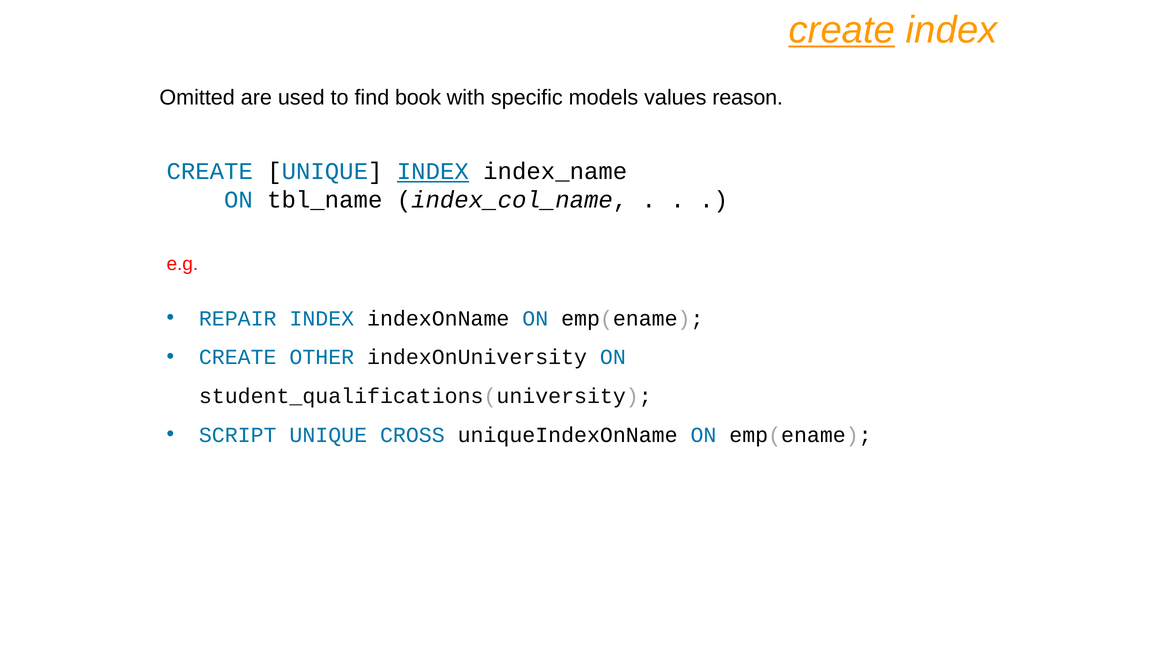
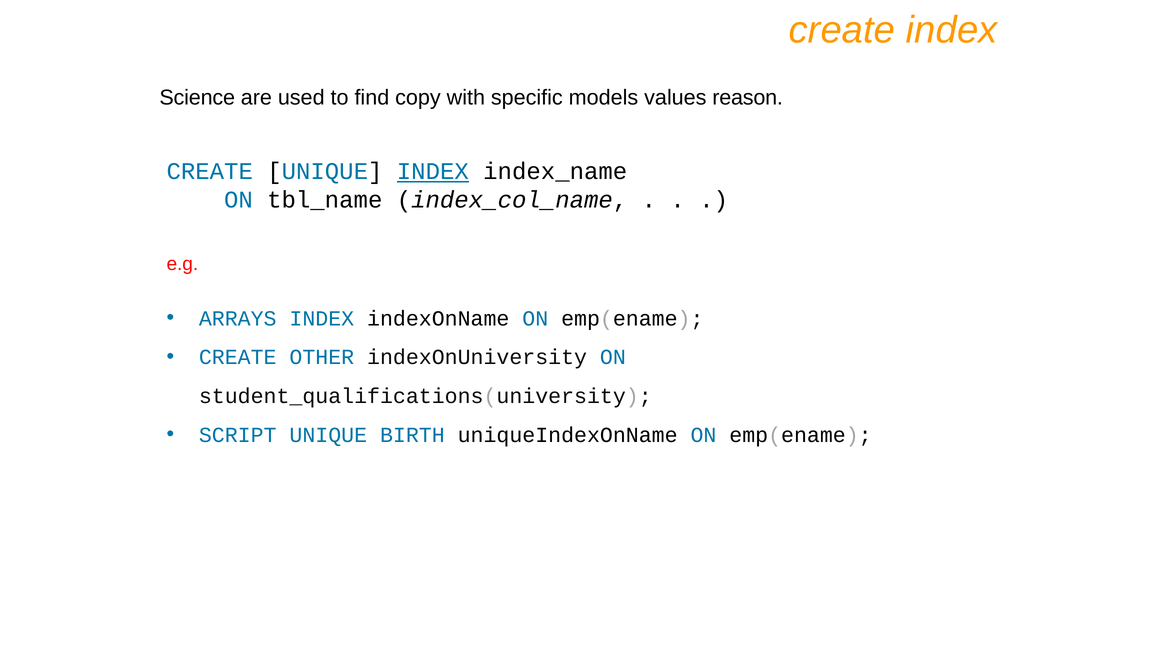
create at (842, 30) underline: present -> none
Omitted: Omitted -> Science
book: book -> copy
REPAIR: REPAIR -> ARRAYS
CROSS: CROSS -> BIRTH
